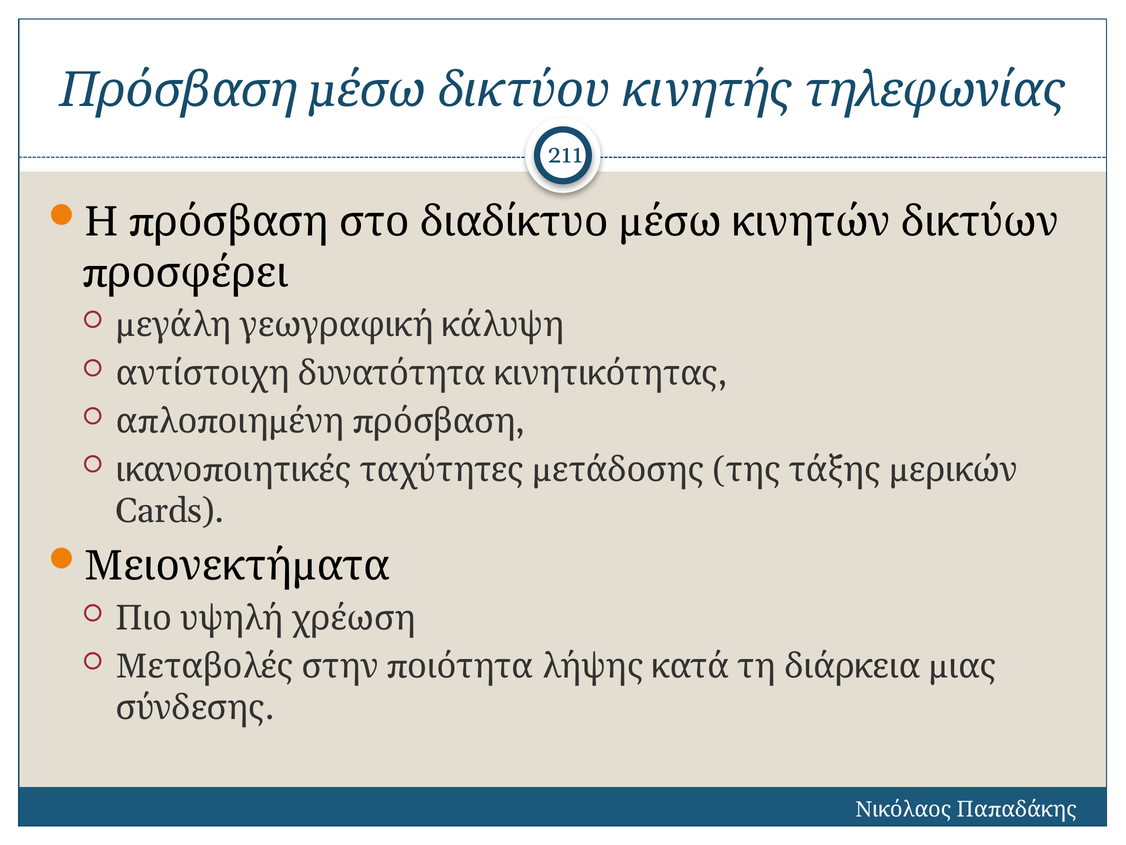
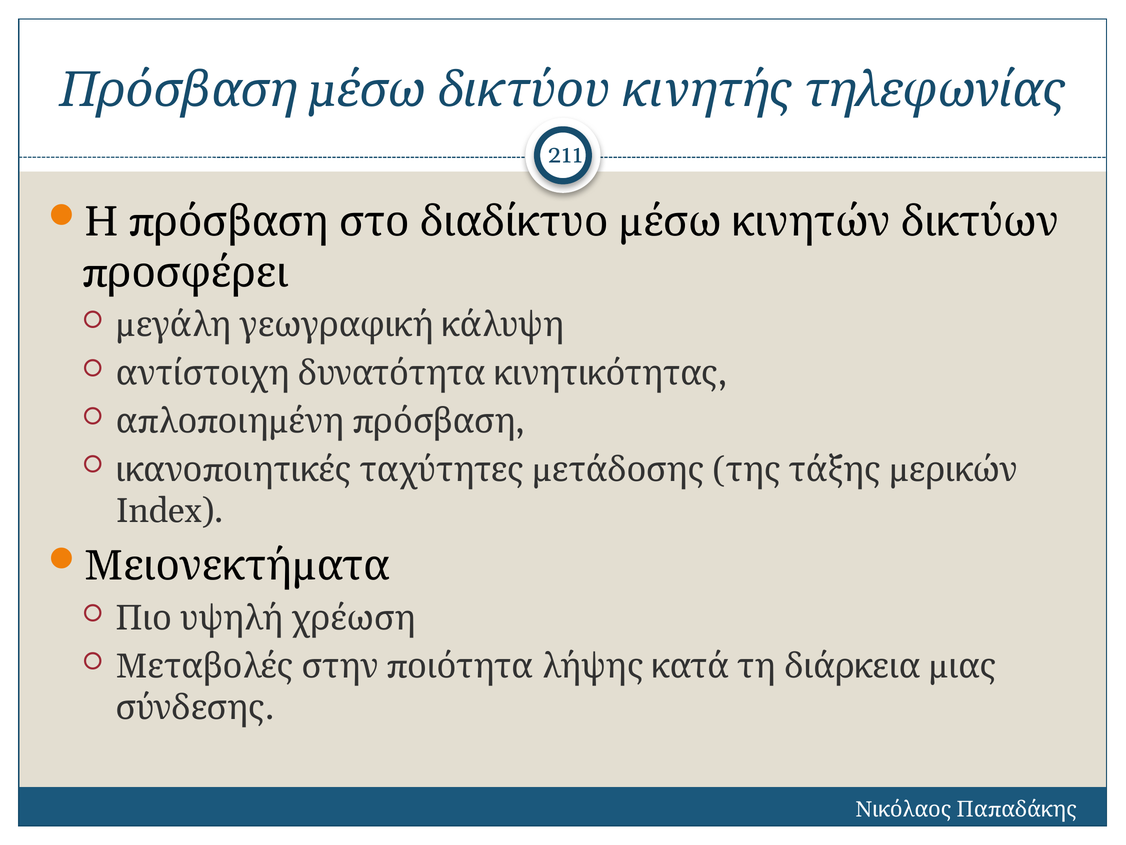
Cards: Cards -> Index
